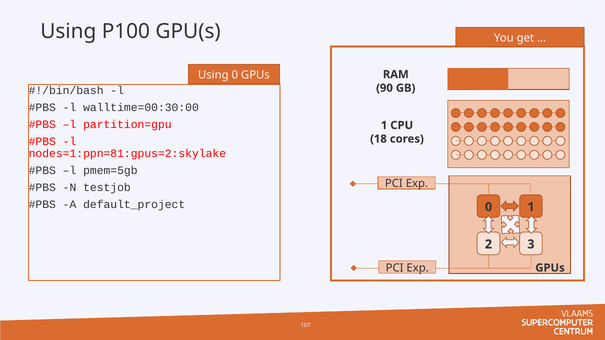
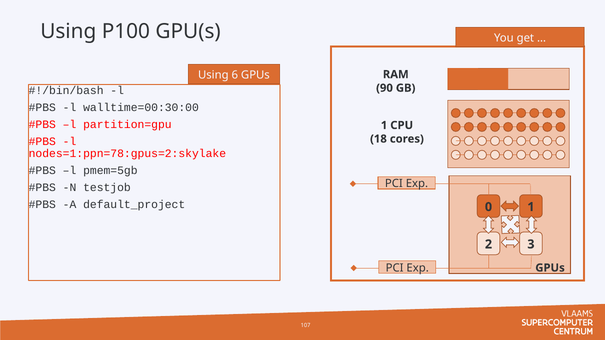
Using 0: 0 -> 6
nodes=1:ppn=81:gpus=2:skylake: nodes=1:ppn=81:gpus=2:skylake -> nodes=1:ppn=78:gpus=2:skylake
